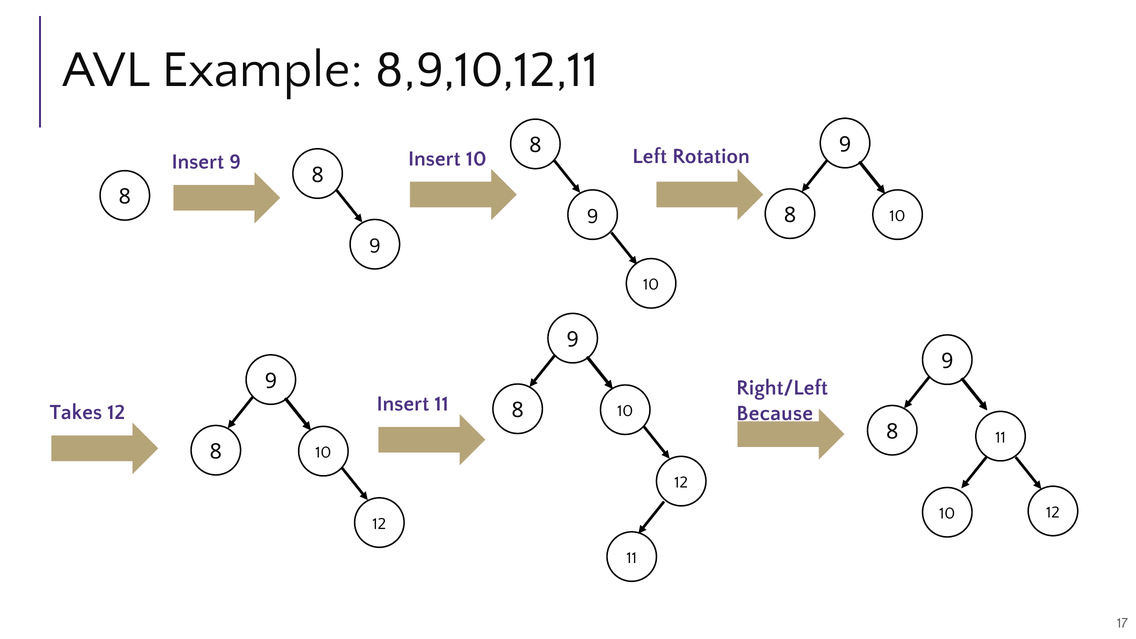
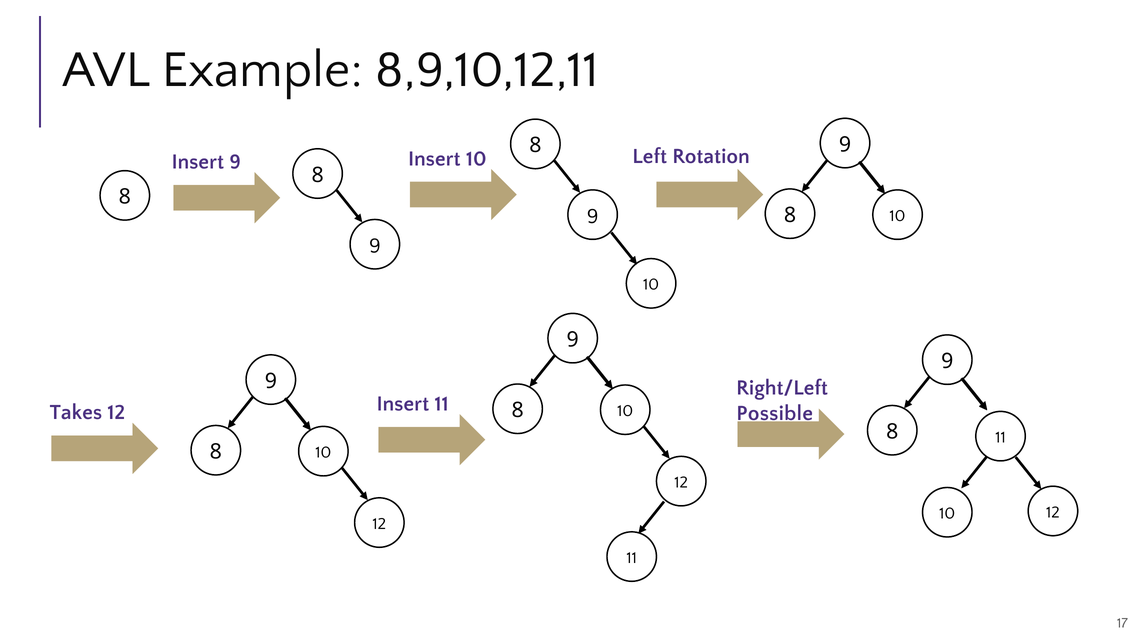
Because: Because -> Possible
